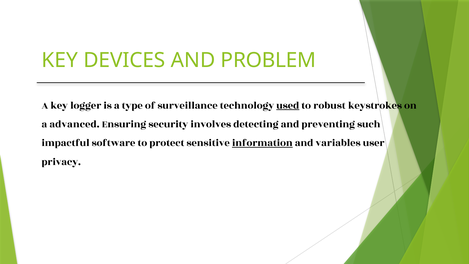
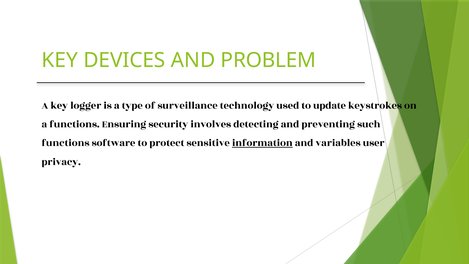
used underline: present -> none
robust: robust -> update
a advanced: advanced -> functions
impactful at (66, 143): impactful -> functions
